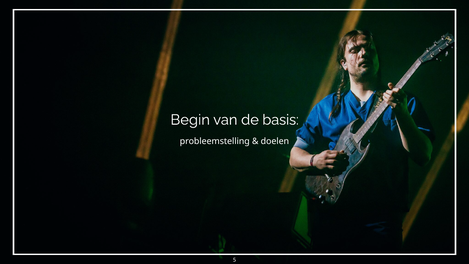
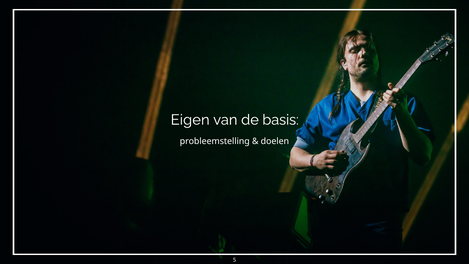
Begin: Begin -> Eigen
